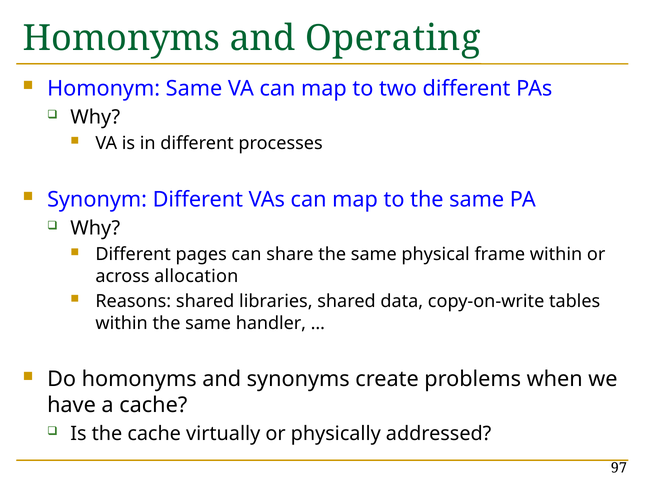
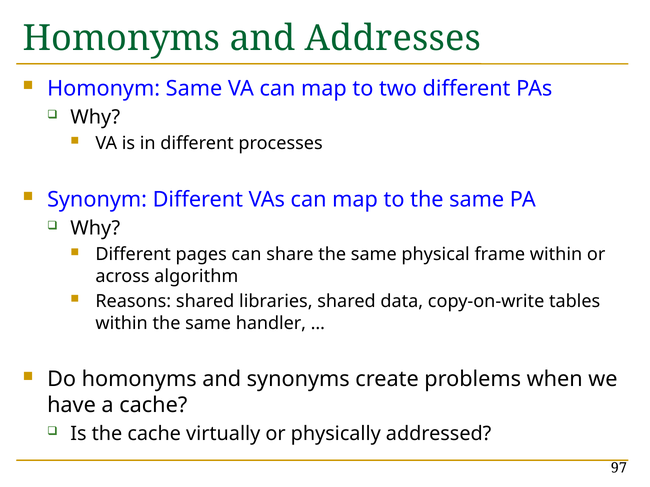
Operating: Operating -> Addresses
allocation: allocation -> algorithm
